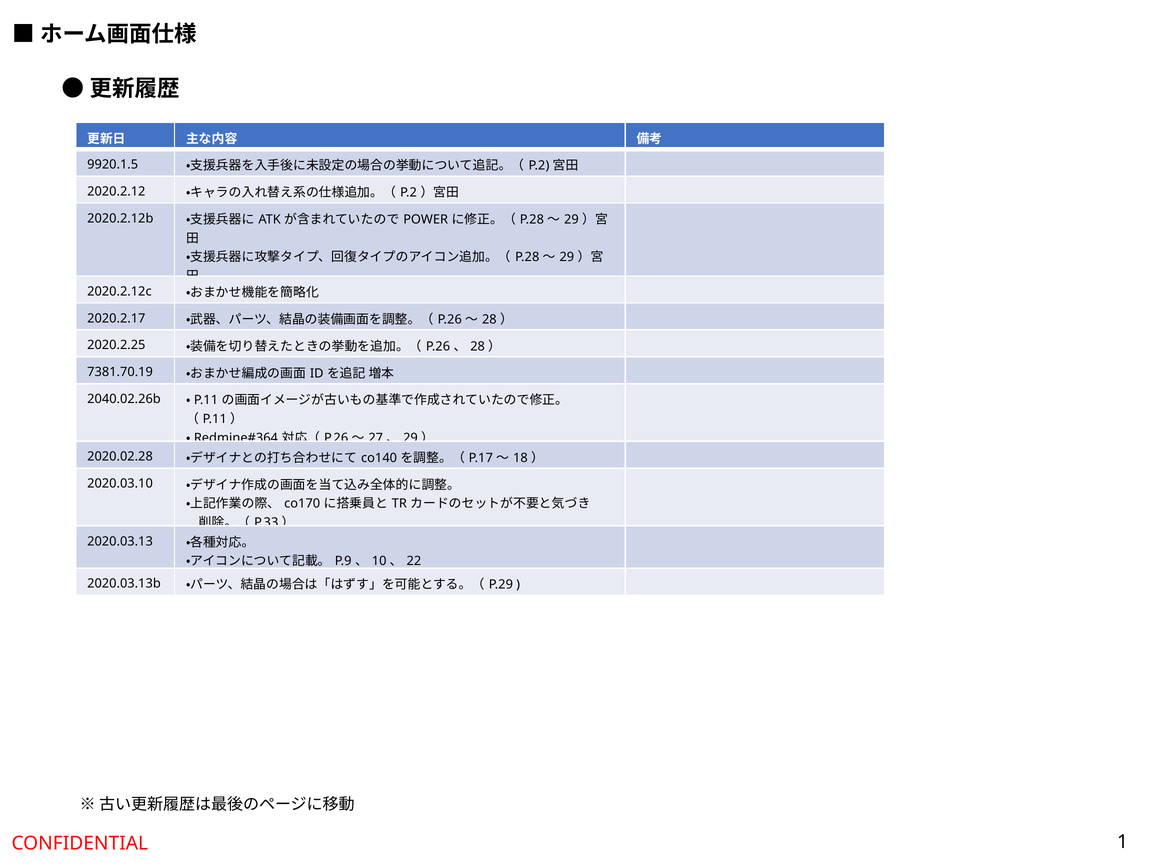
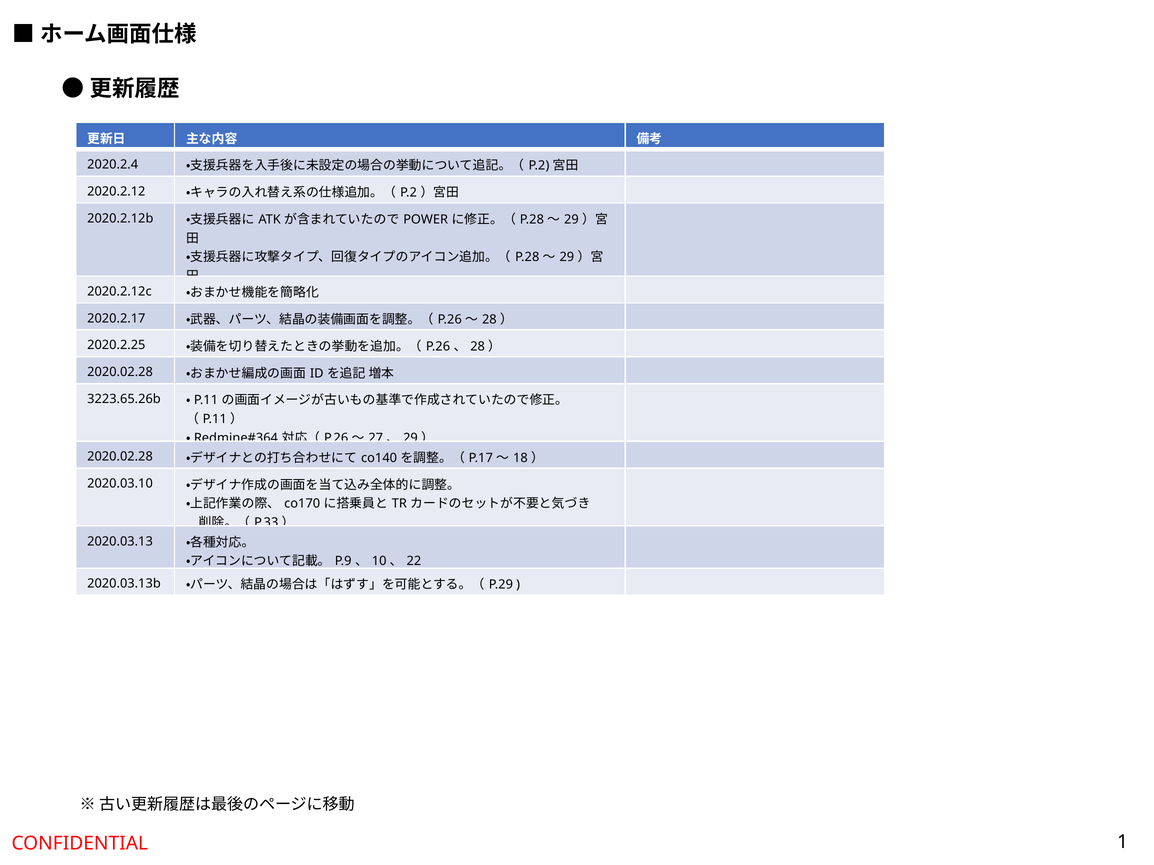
9920.1.5: 9920.1.5 -> 2020.2.4
7381.70.19 at (120, 372): 7381.70.19 -> 2020.02.28
2040.02.26b: 2040.02.26b -> 3223.65.26b
